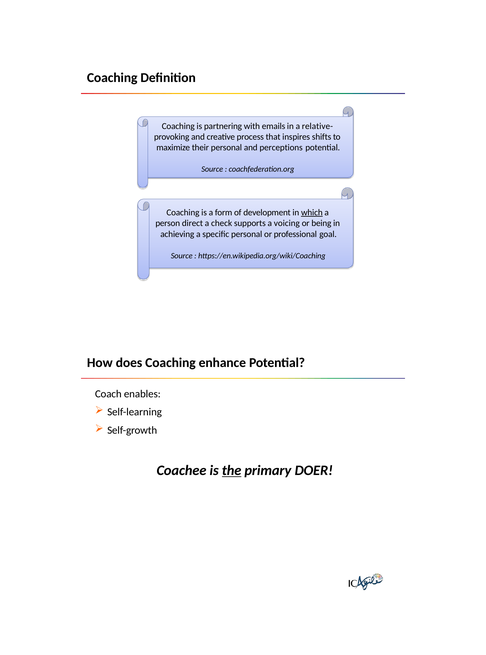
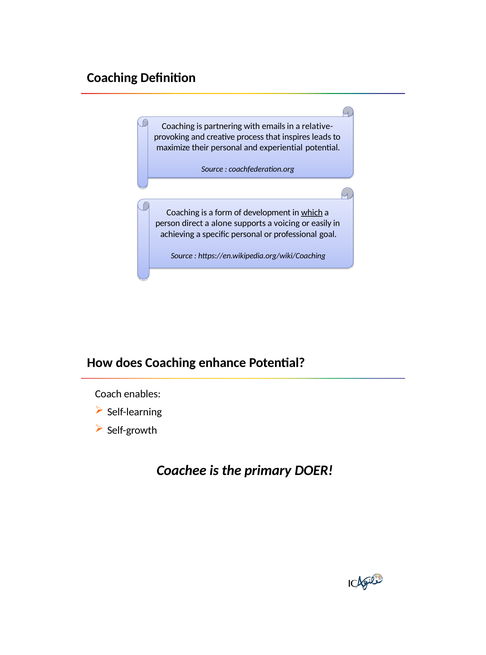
shifts: shifts -> leads
perceptions: perceptions -> experiential
check: check -> alone
being: being -> easily
the underline: present -> none
